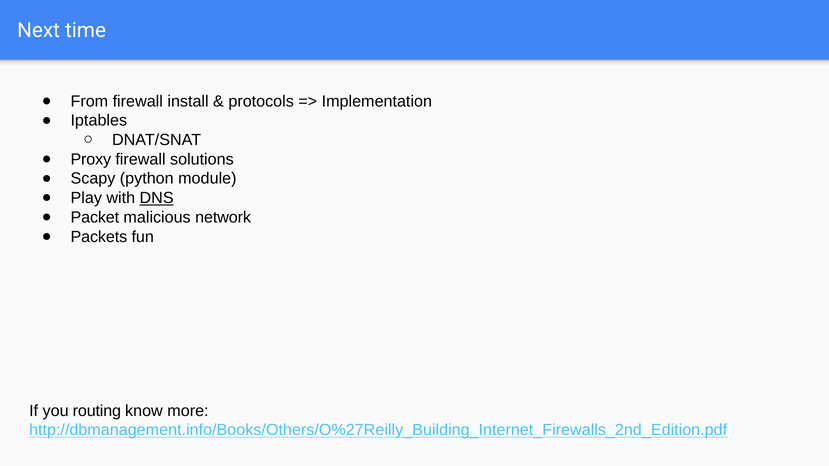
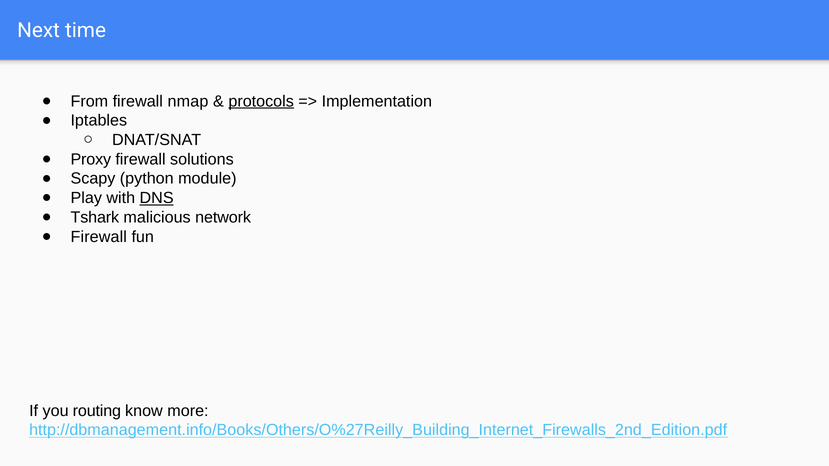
install: install -> nmap
protocols underline: none -> present
Packet: Packet -> Tshark
Packets at (99, 237): Packets -> Firewall
